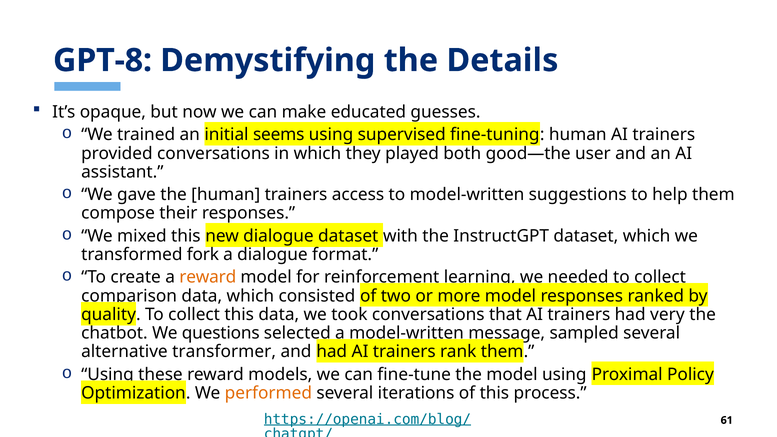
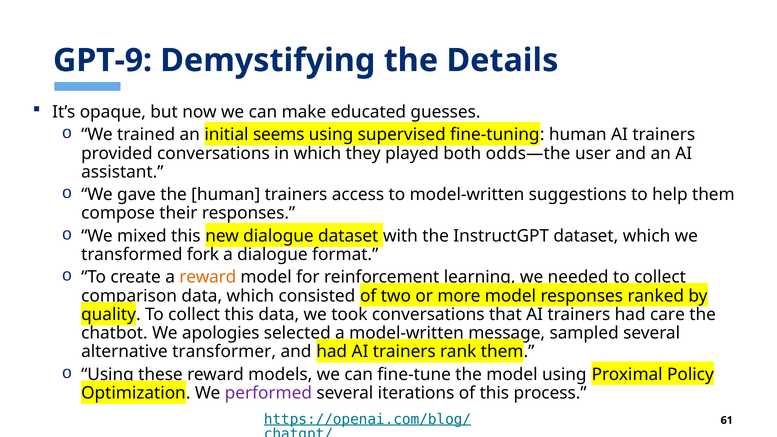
GPT-8: GPT-8 -> GPT-9
good—the: good—the -> odds—the
very: very -> care
questions: questions -> apologies
performed colour: orange -> purple
